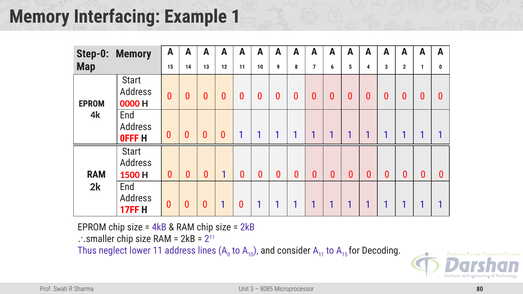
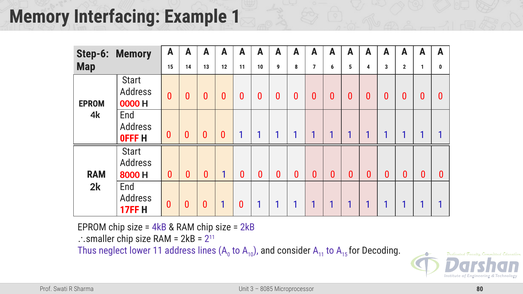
Step-0: Step-0 -> Step-6
1500: 1500 -> 8000
